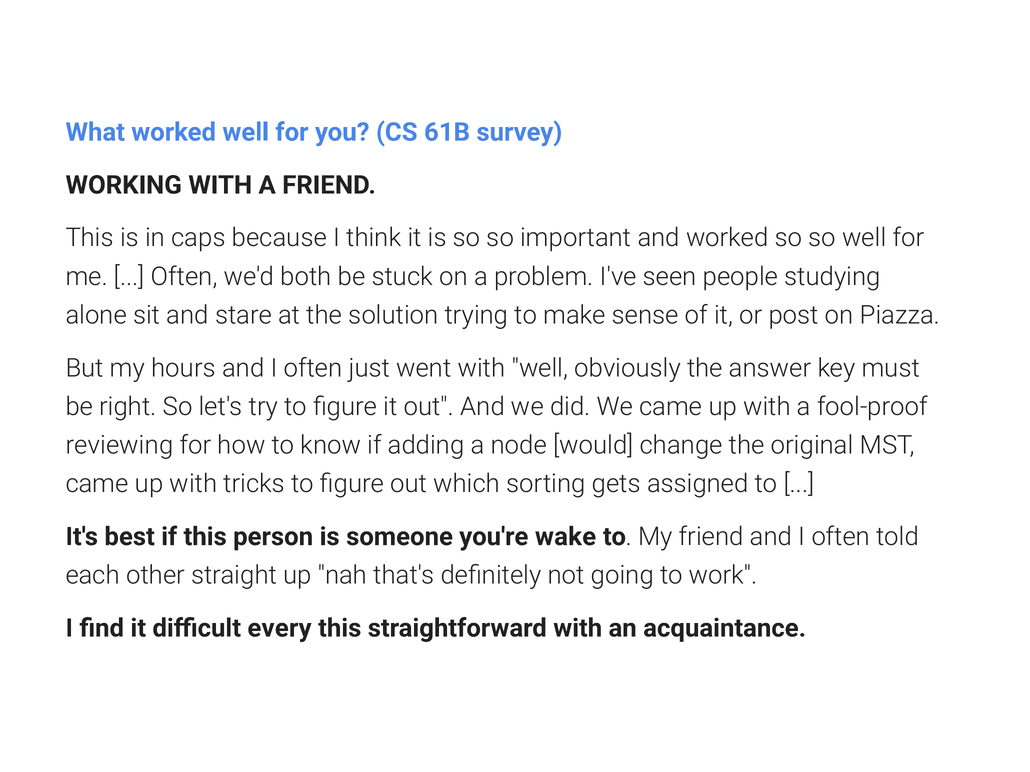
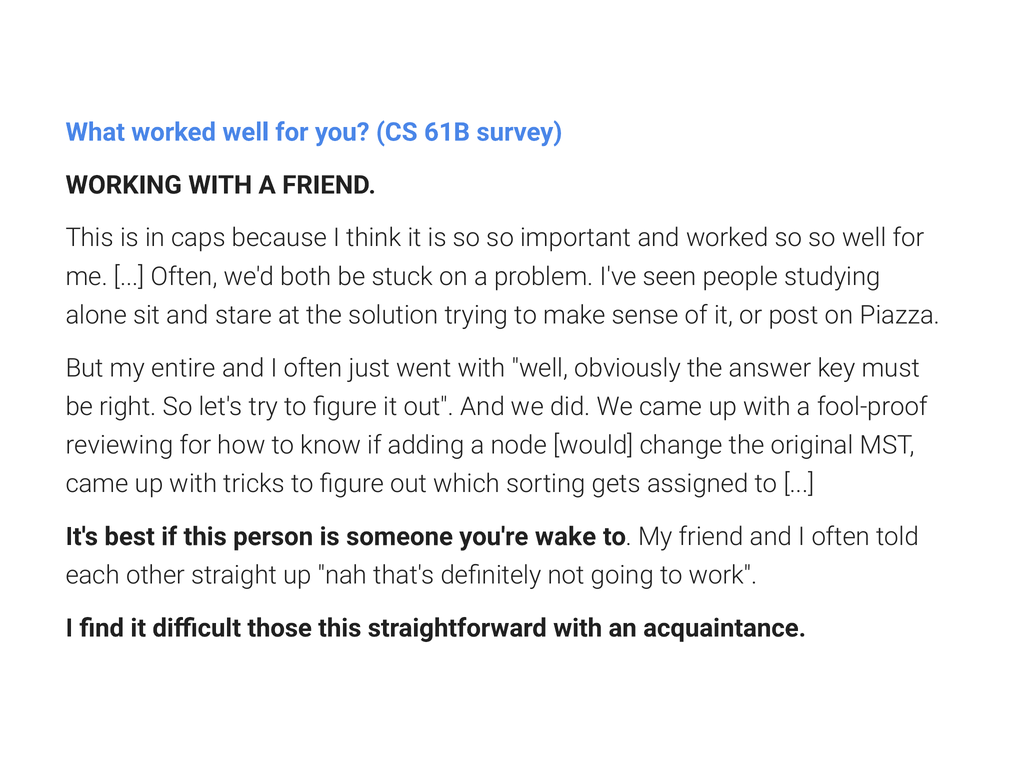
hours: hours -> entire
every: every -> those
